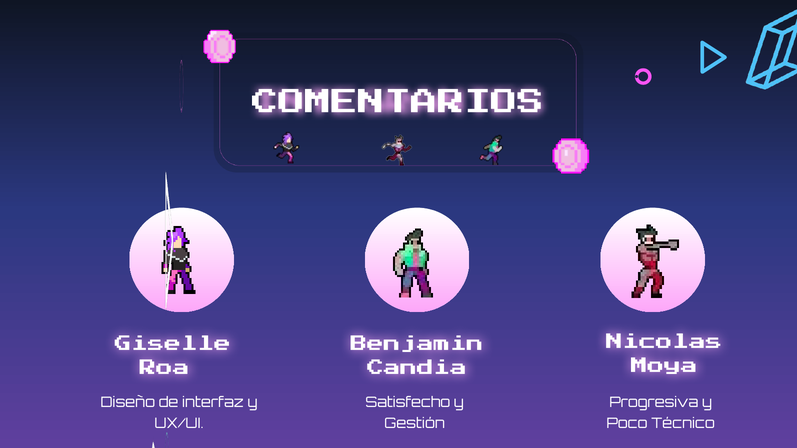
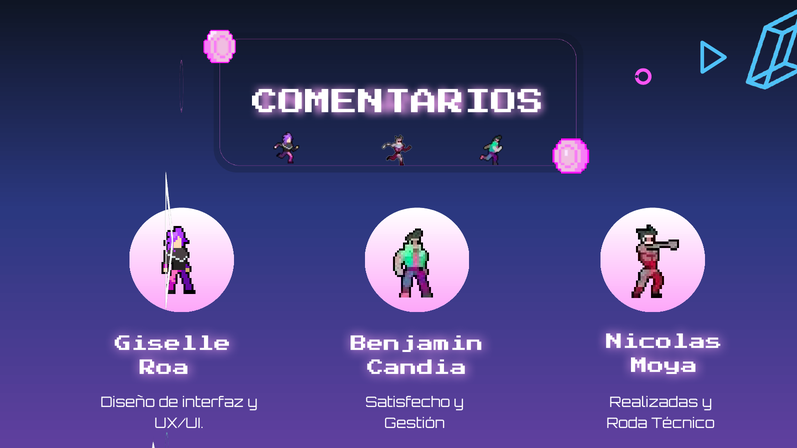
Progresiva: Progresiva -> Realizadas
Poco: Poco -> Roda
